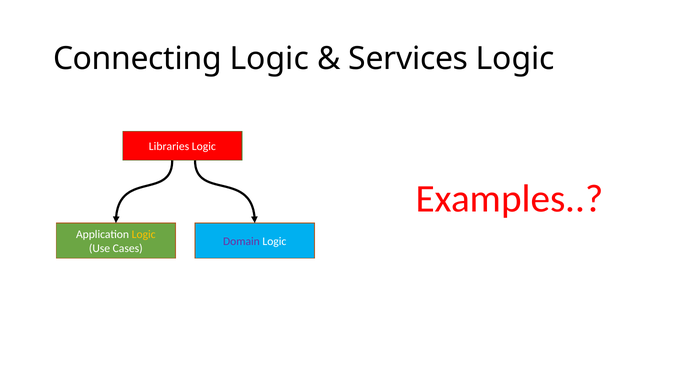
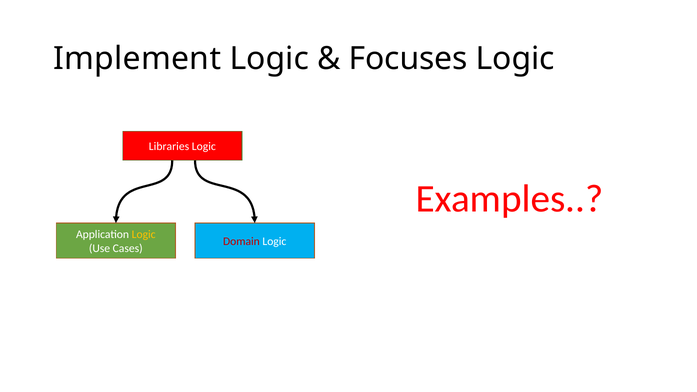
Connecting: Connecting -> Implement
Services: Services -> Focuses
Domain colour: purple -> red
